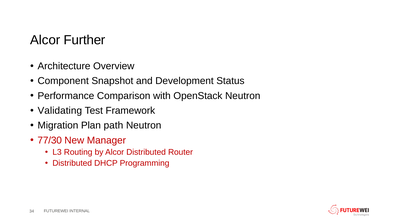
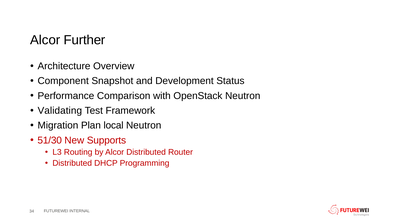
path: path -> local
77/30: 77/30 -> 51/30
Manager: Manager -> Supports
